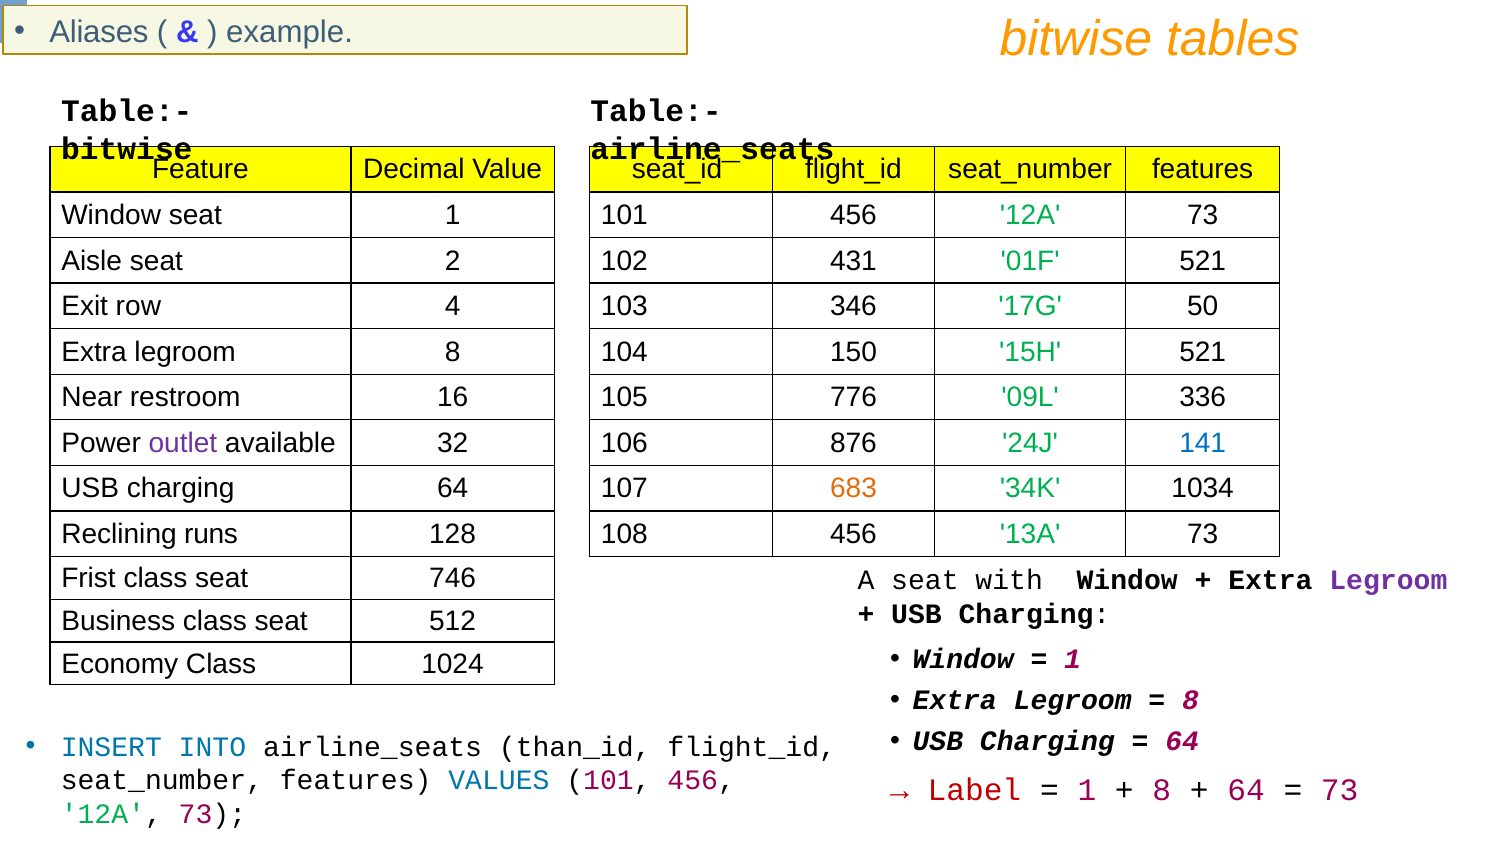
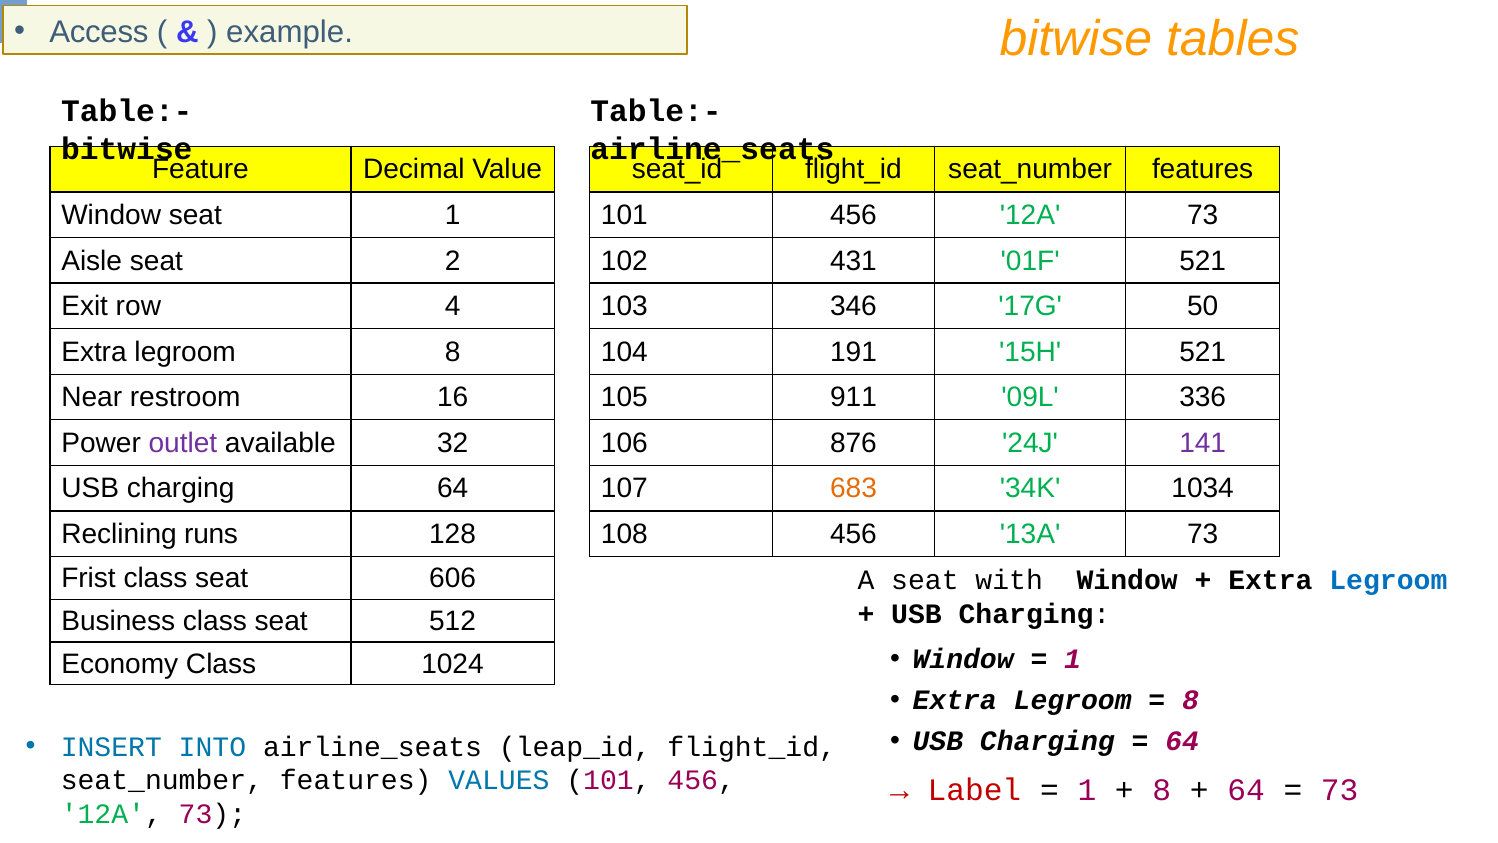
Aliases: Aliases -> Access
150: 150 -> 191
776: 776 -> 911
141 colour: blue -> purple
746: 746 -> 606
Legroom at (1388, 580) colour: purple -> blue
than_id: than_id -> leap_id
